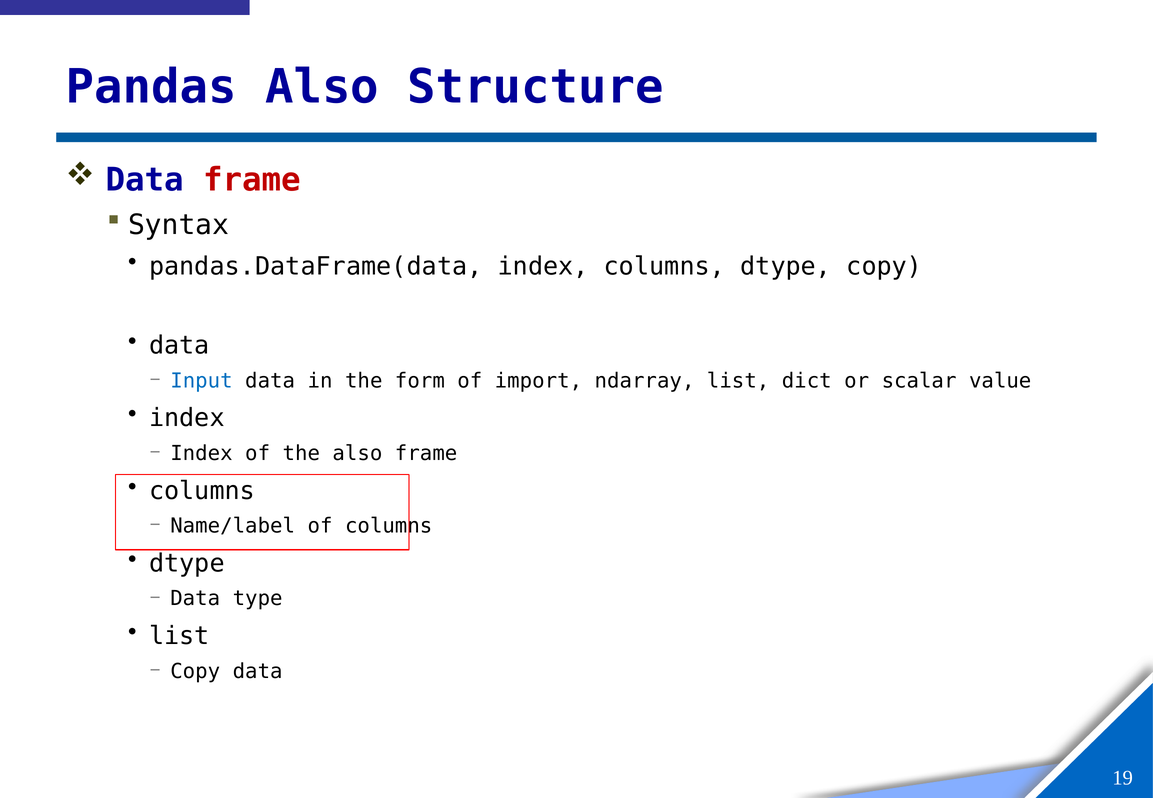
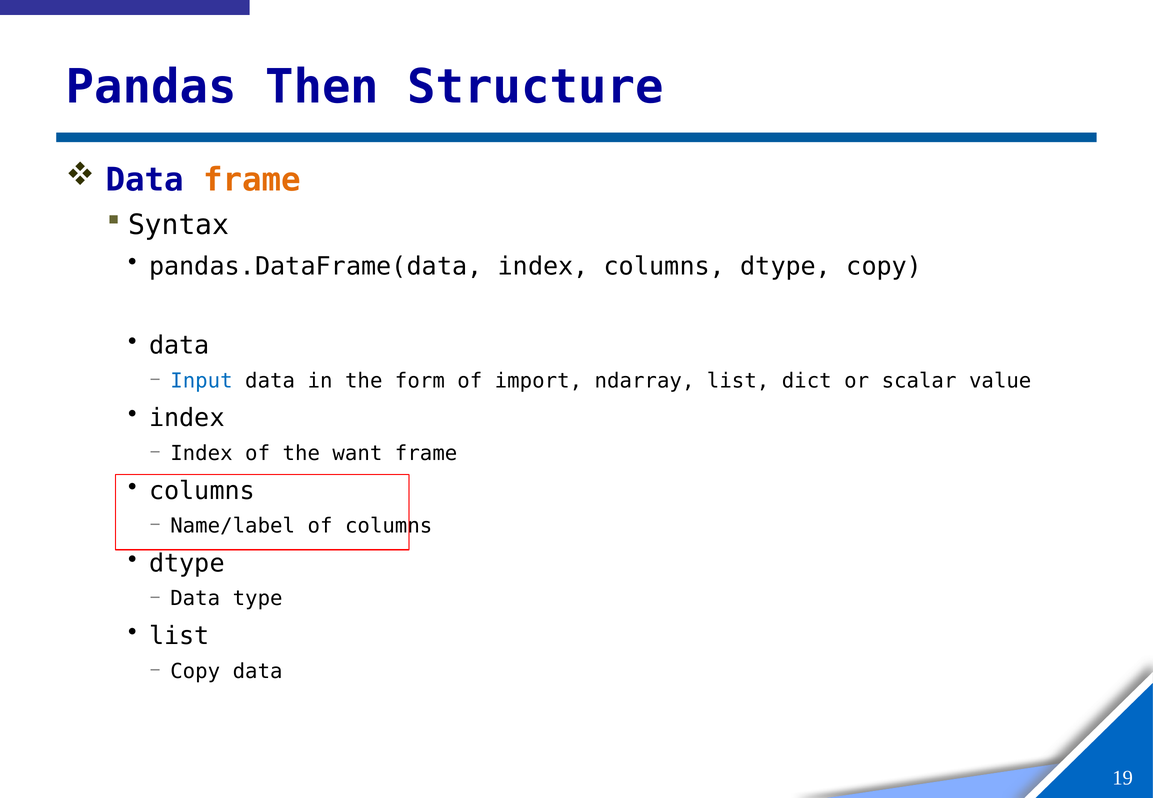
Pandas Also: Also -> Then
frame at (252, 180) colour: red -> orange
the also: also -> want
